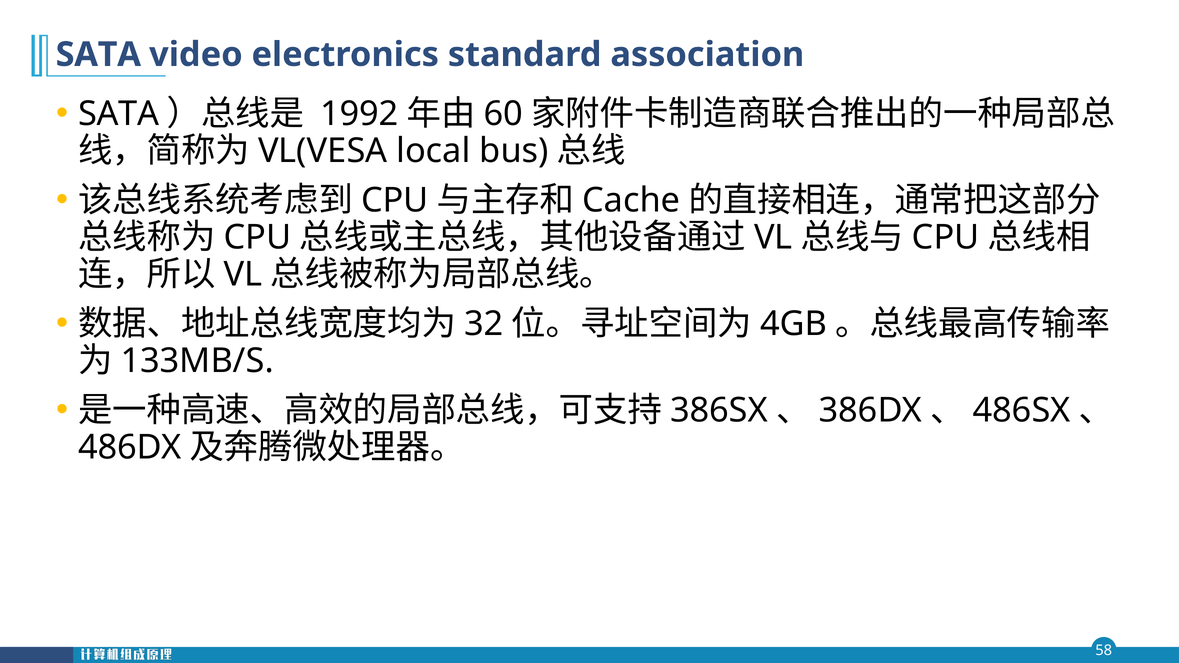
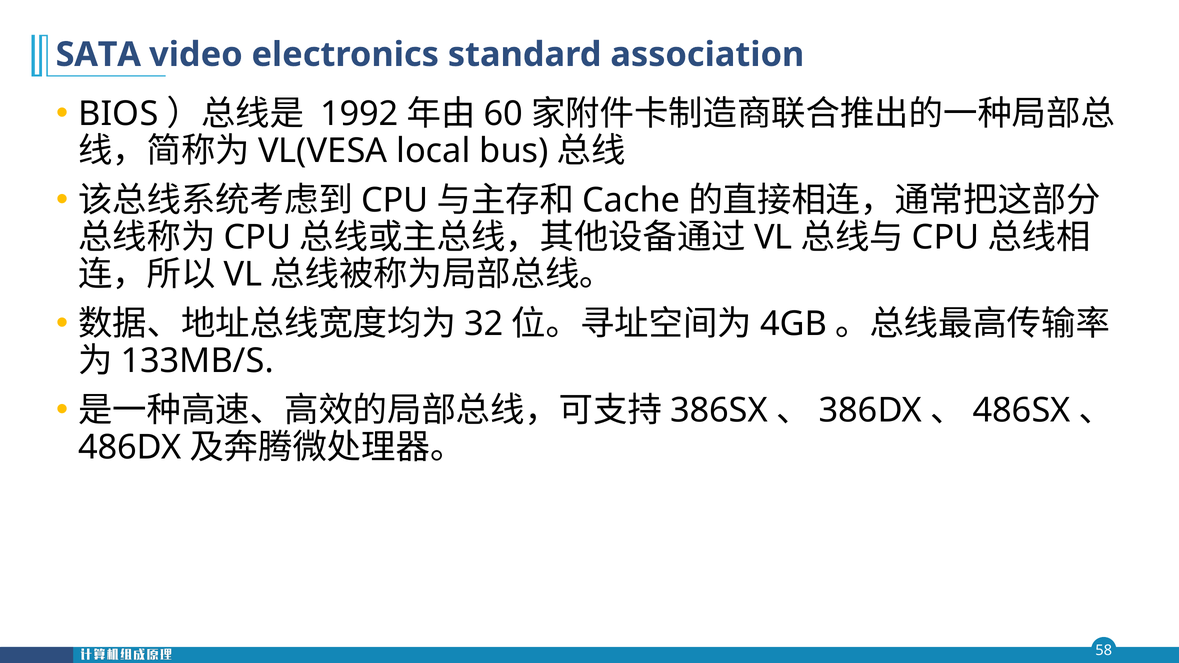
SATA at (119, 114): SATA -> BIOS
